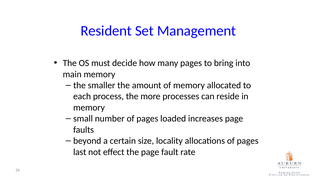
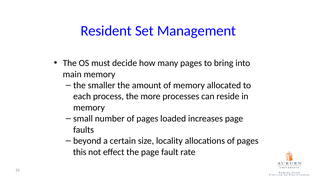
last: last -> this
